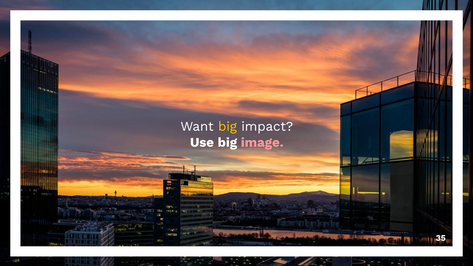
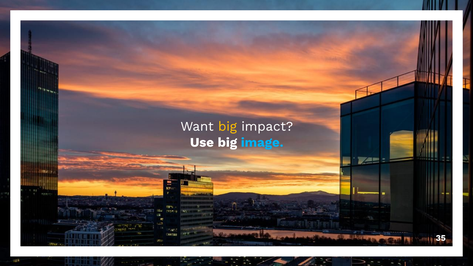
image colour: pink -> light blue
